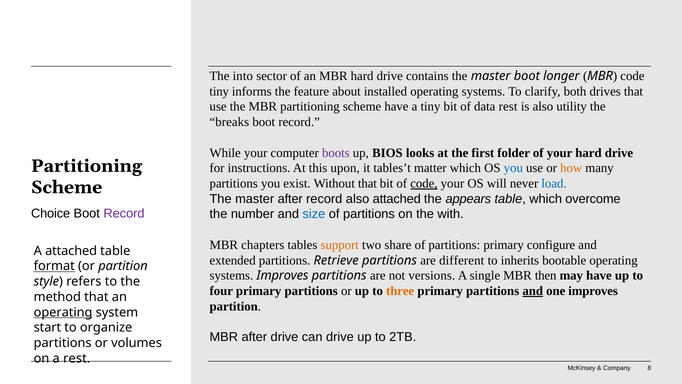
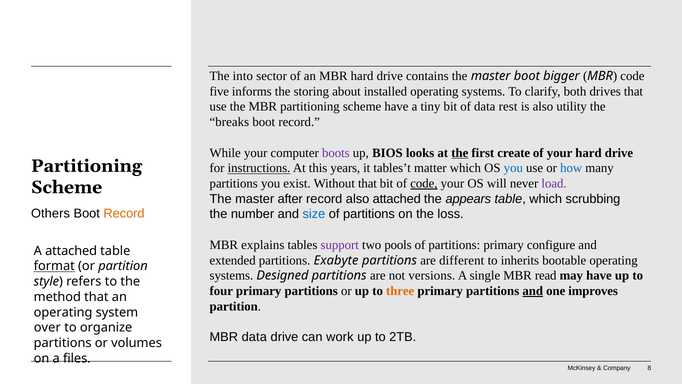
longer: longer -> bigger
tiny at (219, 91): tiny -> five
feature: feature -> storing
the at (460, 153) underline: none -> present
folder: folder -> create
instructions underline: none -> present
upon: upon -> years
how colour: orange -> blue
load colour: blue -> purple
overcome: overcome -> scrubbing
Choice: Choice -> Others
Record at (124, 213) colour: purple -> orange
with: with -> loss
chapters: chapters -> explains
support colour: orange -> purple
share: share -> pools
Retrieve: Retrieve -> Exabyte
systems Improves: Improves -> Designed
then: then -> read
operating at (63, 312) underline: present -> none
start: start -> over
MBR after: after -> data
can drive: drive -> work
a rest: rest -> files
